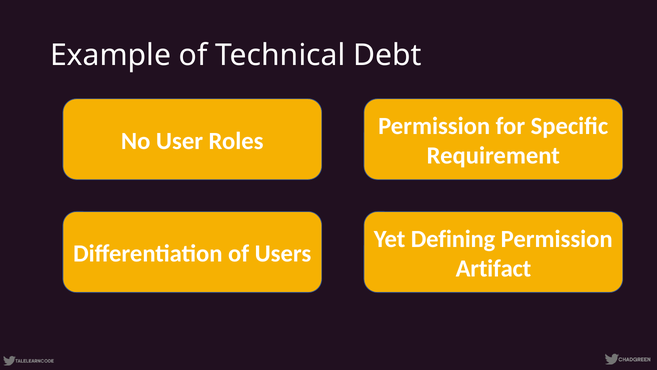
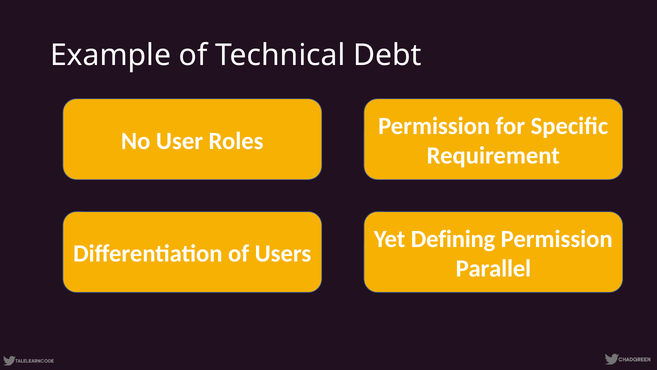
Artifact: Artifact -> Parallel
